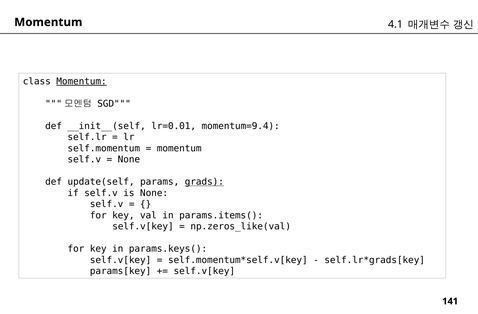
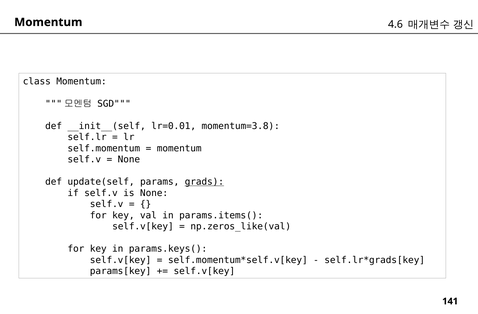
4.1: 4.1 -> 4.6
Momentum at (82, 81) underline: present -> none
momentum=9.4: momentum=9.4 -> momentum=3.8
